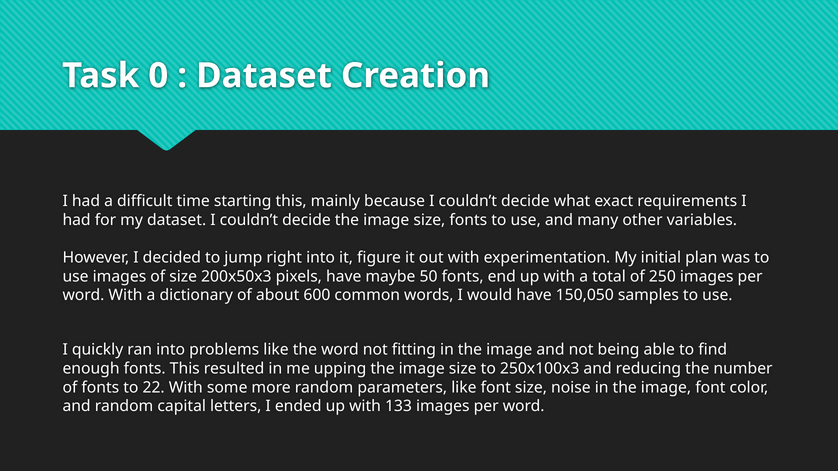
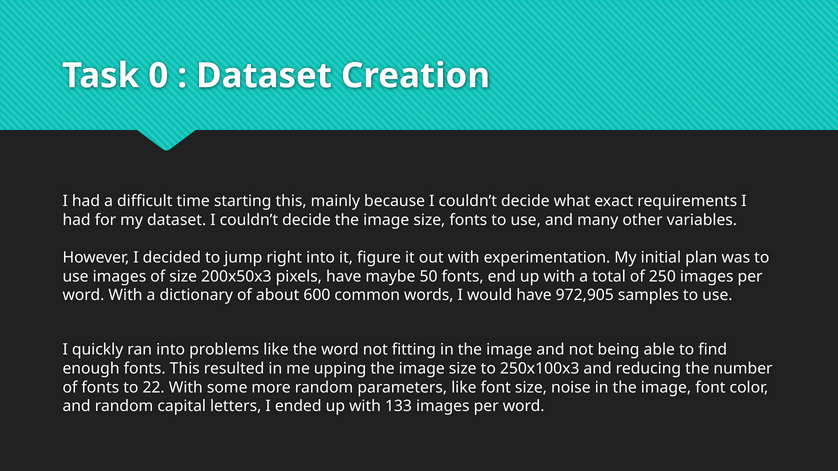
150,050: 150,050 -> 972,905
